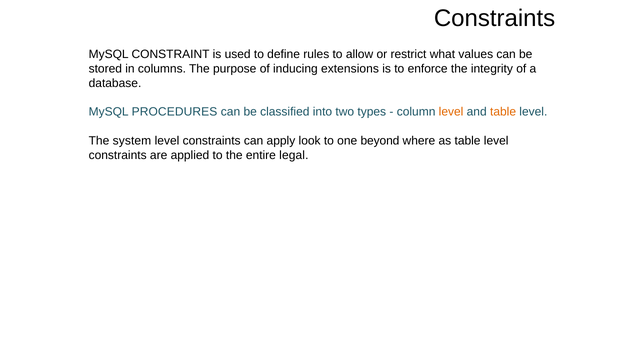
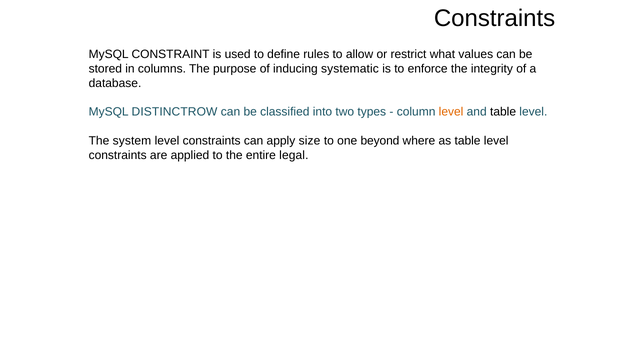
extensions: extensions -> systematic
PROCEDURES: PROCEDURES -> DISTINCTROW
table at (503, 112) colour: orange -> black
look: look -> size
